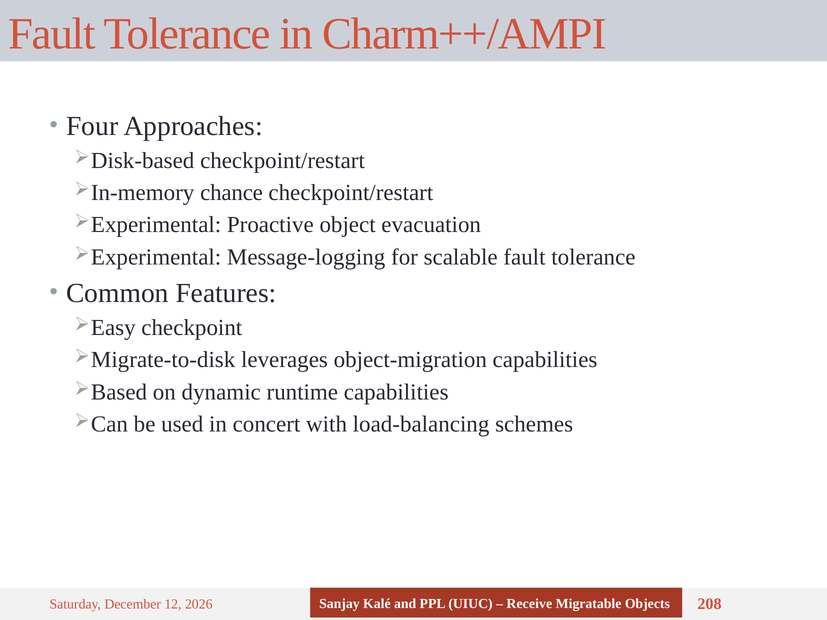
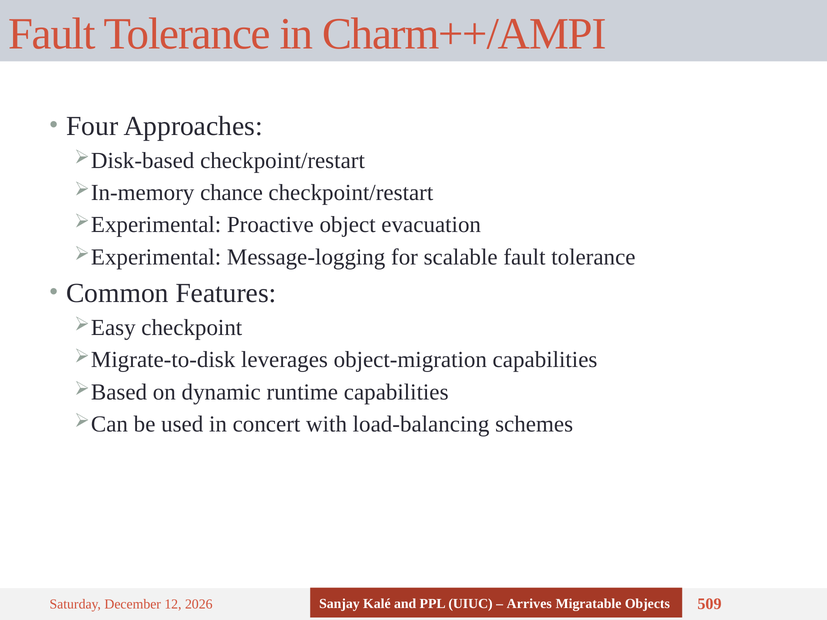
Receive: Receive -> Arrives
208: 208 -> 509
